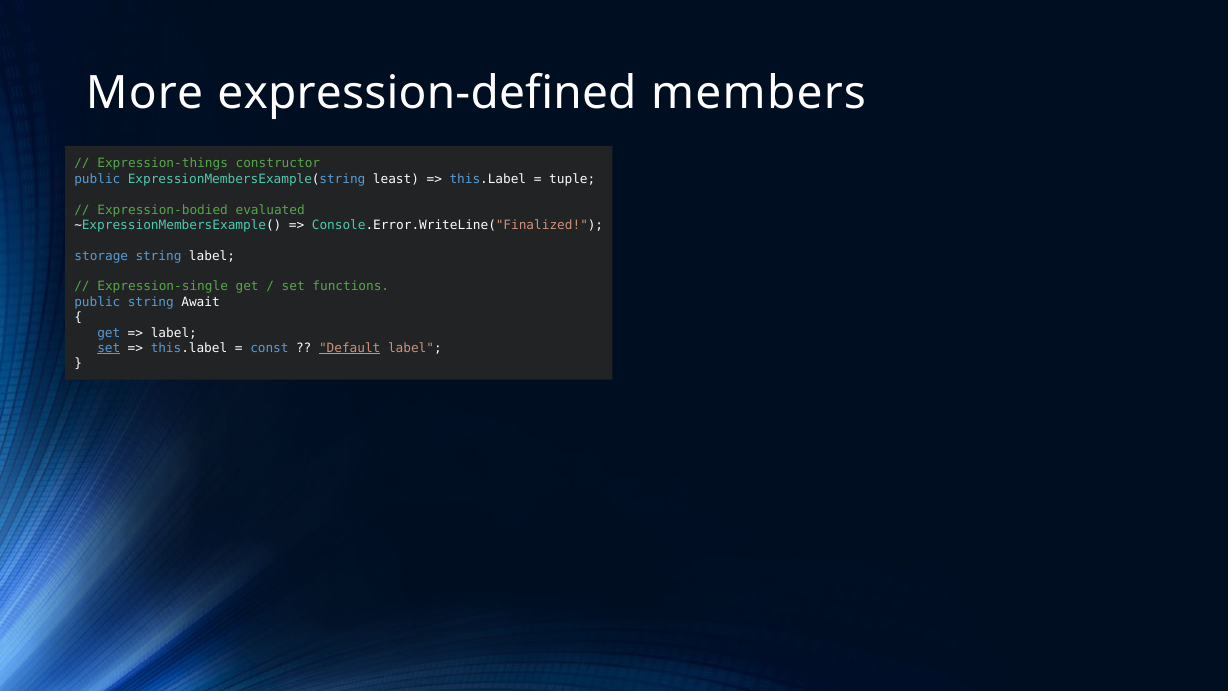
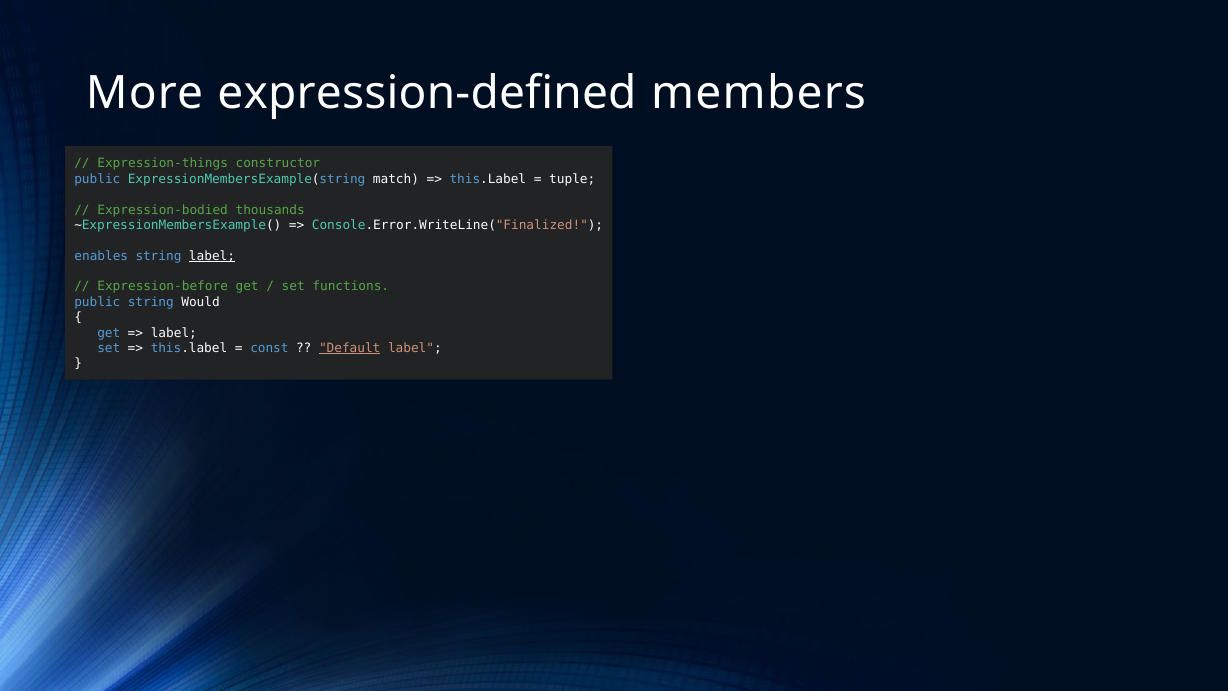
least: least -> match
evaluated: evaluated -> thousands
storage: storage -> enables
label at (212, 256) underline: none -> present
Expression-single: Expression-single -> Expression-before
Await: Await -> Would
set at (109, 348) underline: present -> none
